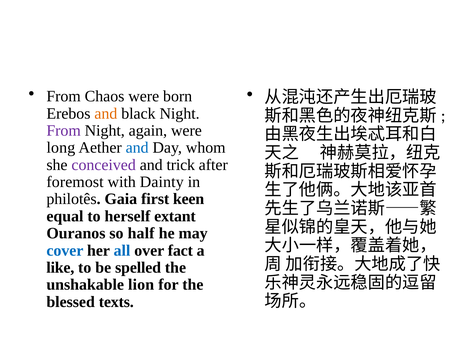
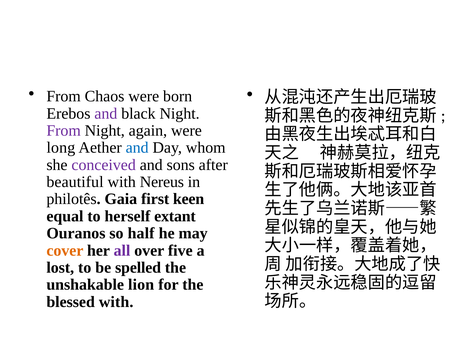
and at (106, 113) colour: orange -> purple
trick: trick -> sons
foremost: foremost -> beautiful
Dainty: Dainty -> Nereus
cover colour: blue -> orange
all colour: blue -> purple
fact: fact -> five
like: like -> lost
blessed texts: texts -> with
